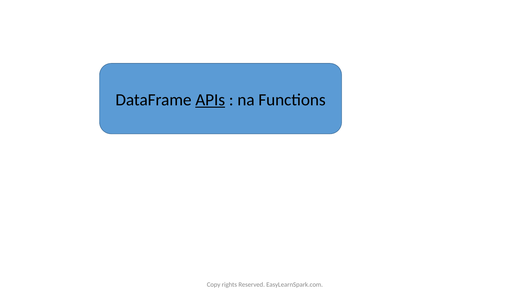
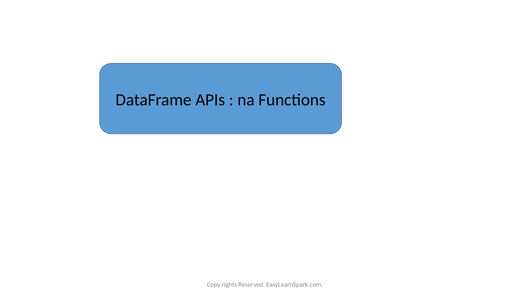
APIs underline: present -> none
